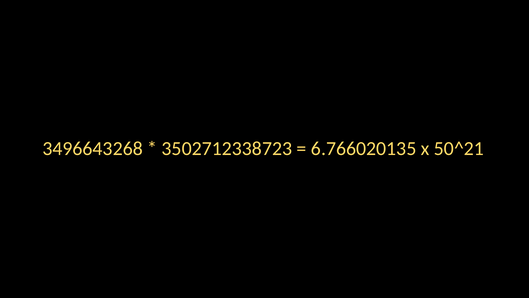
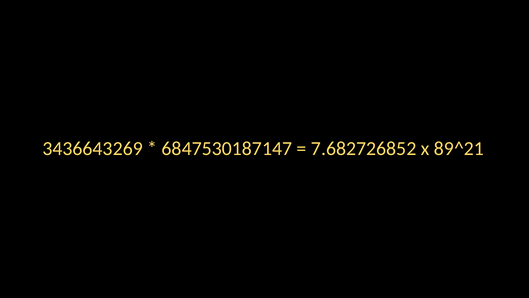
3496643268: 3496643268 -> 3436643269
3502712338723: 3502712338723 -> 6847530187147
6.766020135: 6.766020135 -> 7.682726852
50^21: 50^21 -> 89^21
